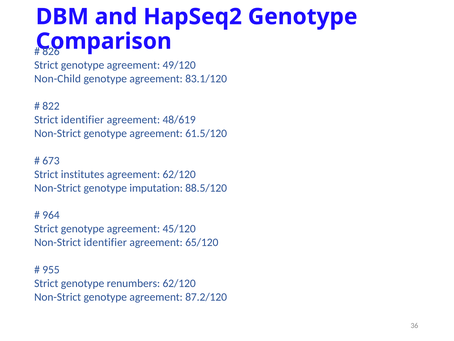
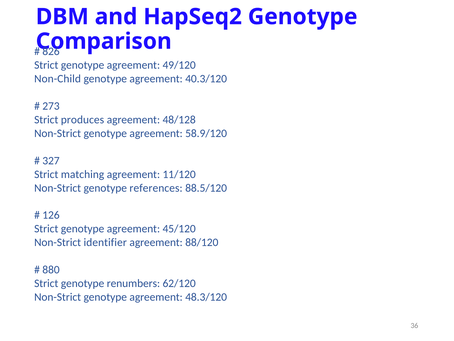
83.1/120: 83.1/120 -> 40.3/120
822: 822 -> 273
Strict identifier: identifier -> produces
48/619: 48/619 -> 48/128
61.5/120: 61.5/120 -> 58.9/120
673: 673 -> 327
institutes: institutes -> matching
agreement 62/120: 62/120 -> 11/120
imputation: imputation -> references
964: 964 -> 126
65/120: 65/120 -> 88/120
955: 955 -> 880
87.2/120: 87.2/120 -> 48.3/120
